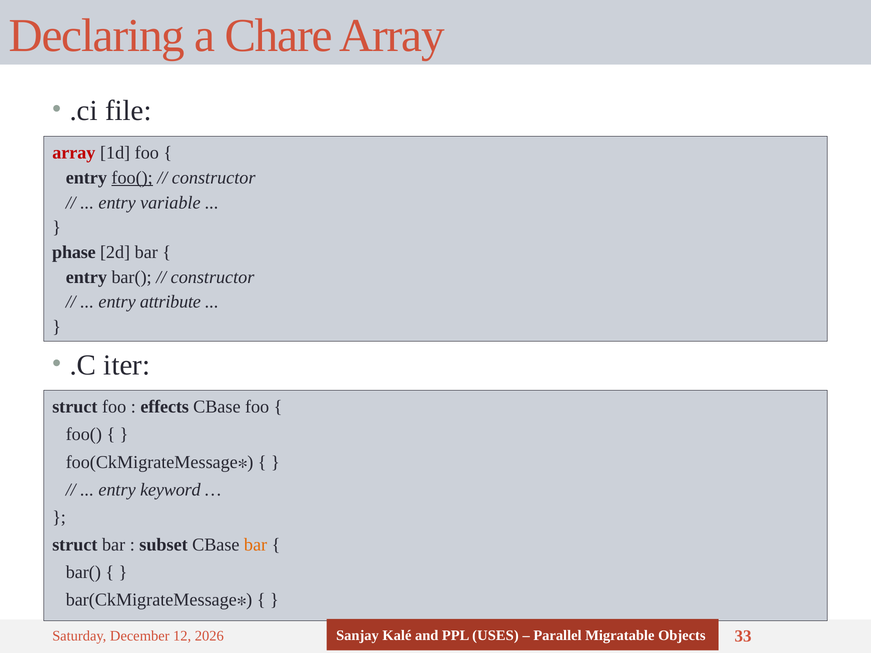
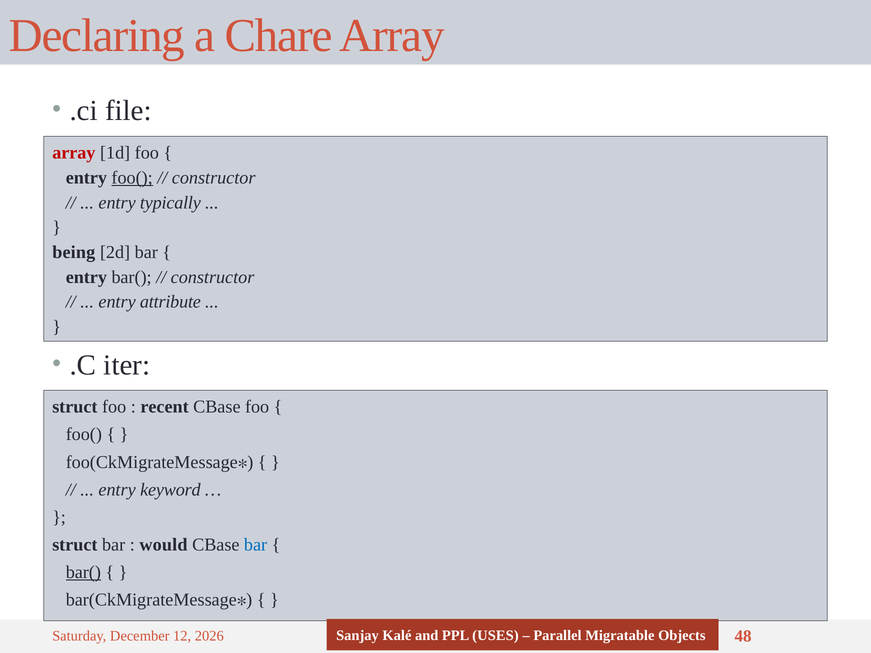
variable: variable -> typically
phase: phase -> being
effects: effects -> recent
subset: subset -> would
bar at (256, 545) colour: orange -> blue
bar( at (83, 573) underline: none -> present
33: 33 -> 48
